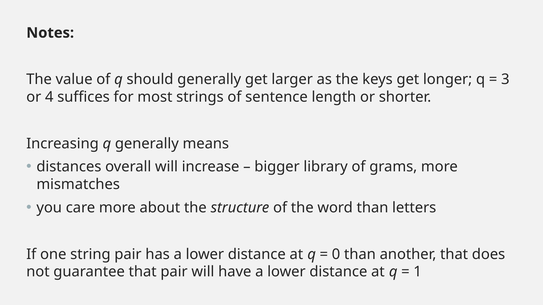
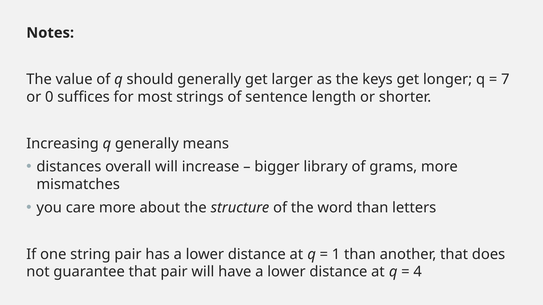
3: 3 -> 7
4: 4 -> 0
0: 0 -> 1
1: 1 -> 4
